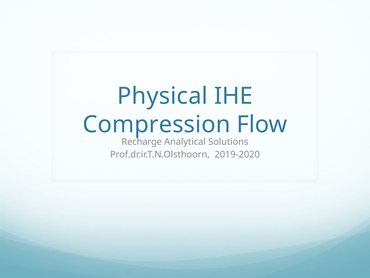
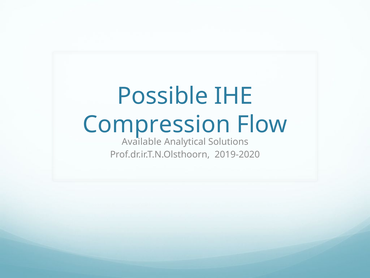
Physical: Physical -> Possible
Recharge: Recharge -> Available
